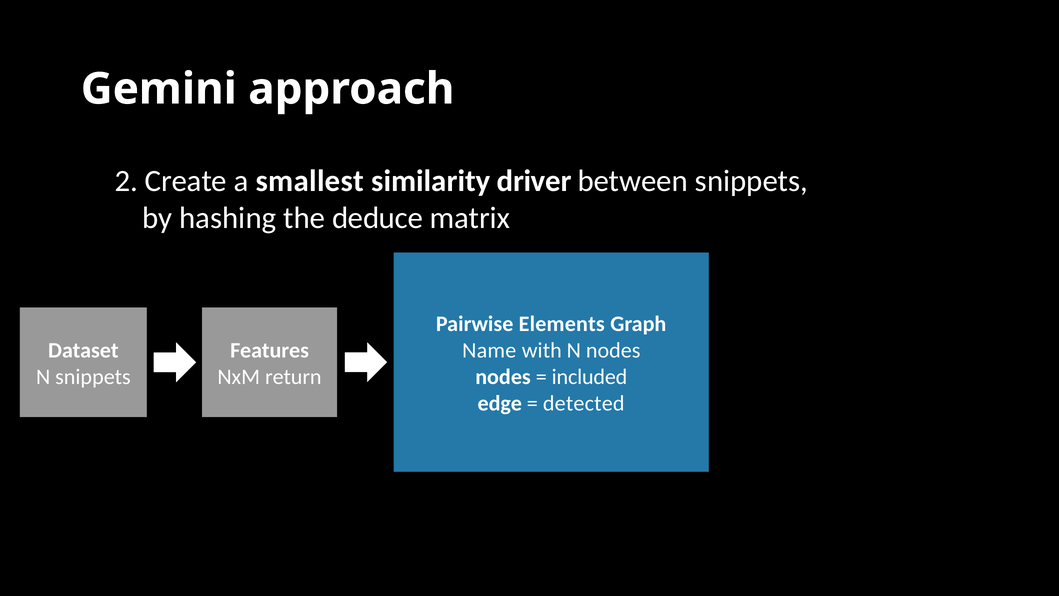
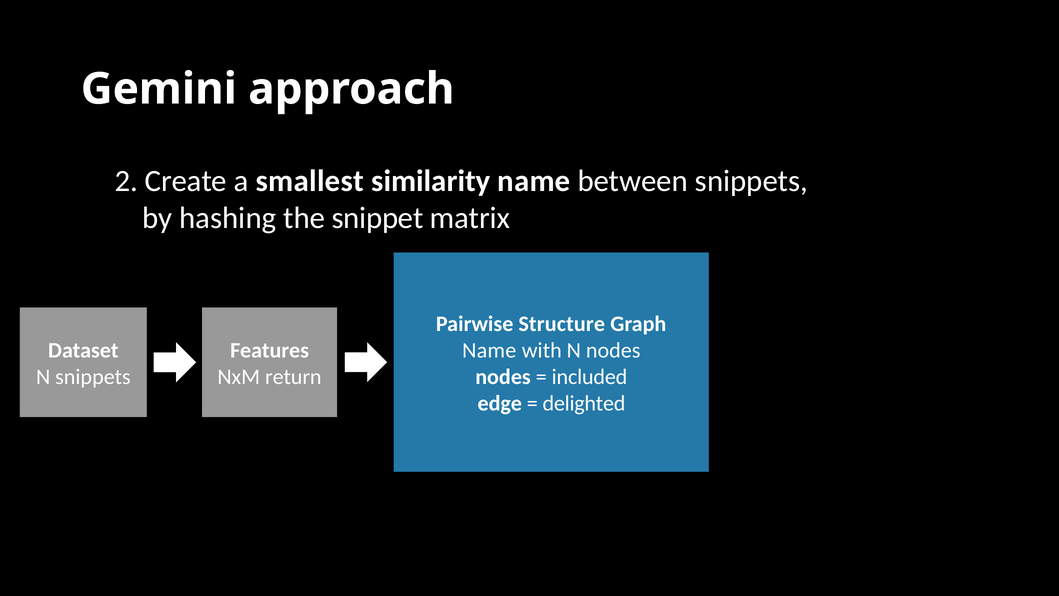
similarity driver: driver -> name
deduce: deduce -> snippet
Elements: Elements -> Structure
detected: detected -> delighted
